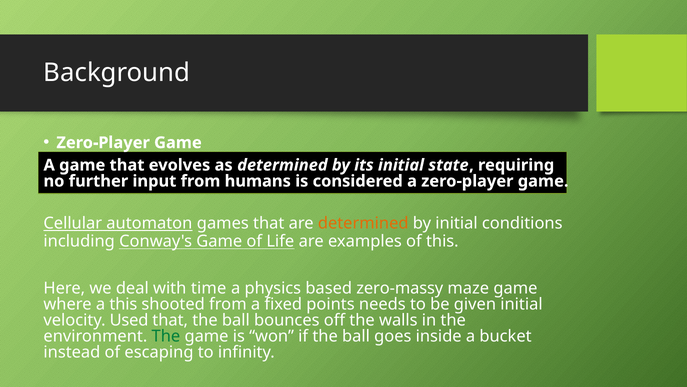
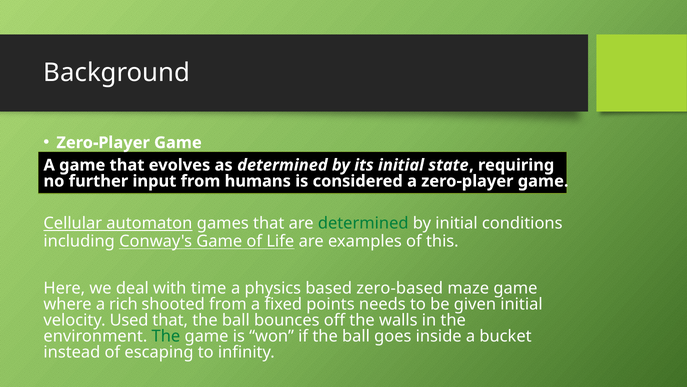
determined at (363, 223) colour: orange -> green
zero-massy: zero-massy -> zero-based
a this: this -> rich
